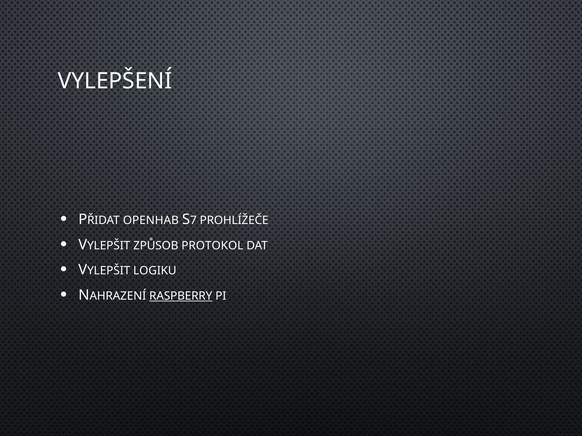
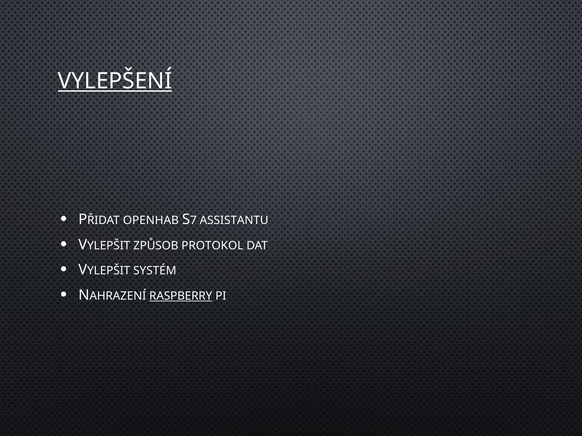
VYLEPŠENÍ underline: none -> present
PROHLÍŽEČE: PROHLÍŽEČE -> ASSISTANTU
LOGIKU: LOGIKU -> SYSTÉM
